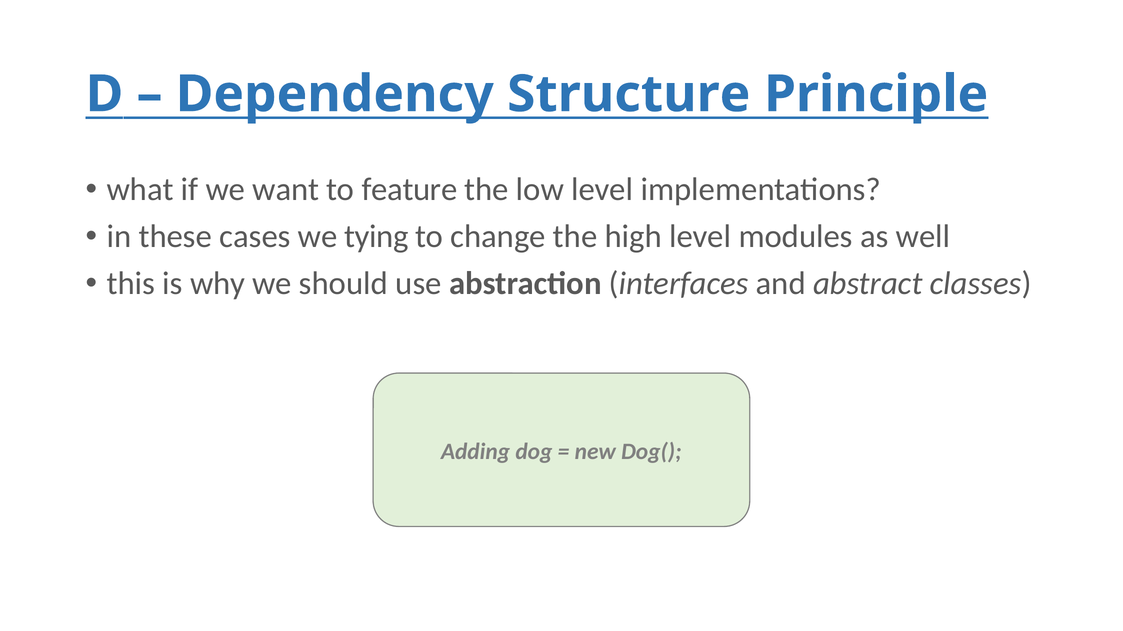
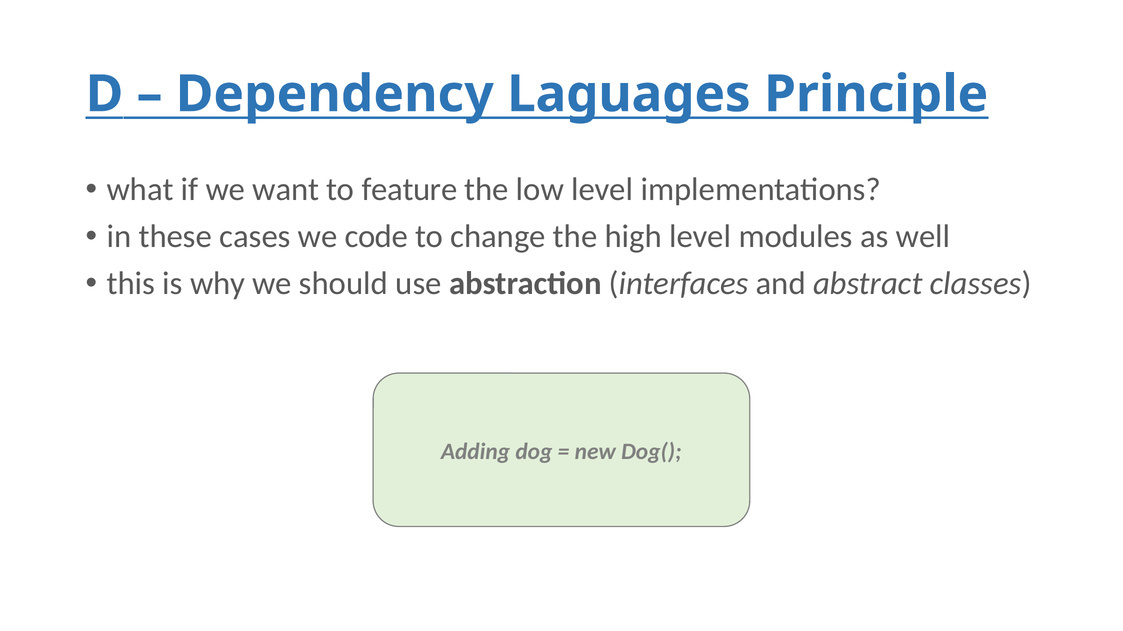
Structure: Structure -> Laguages
tying: tying -> code
